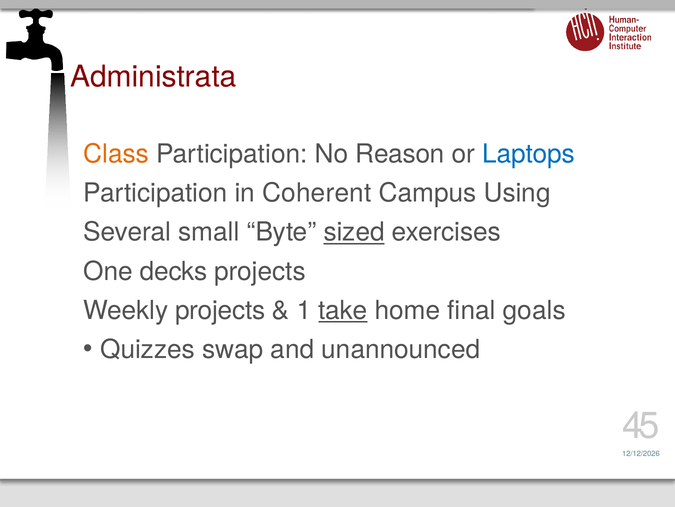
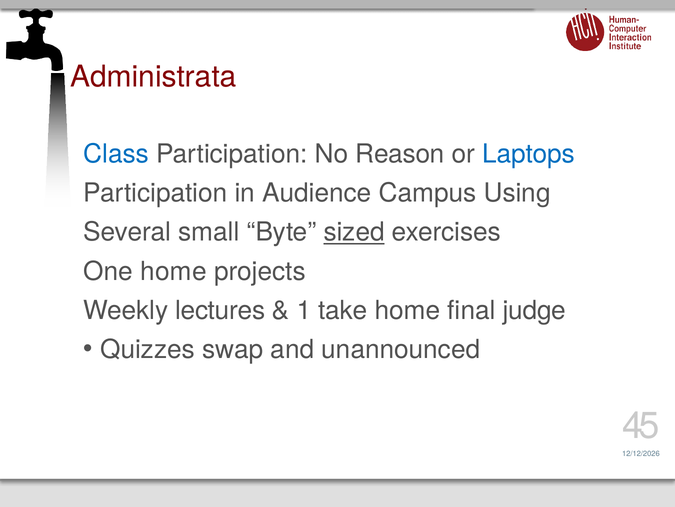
Class colour: orange -> blue
Coherent: Coherent -> Audience
One decks: decks -> home
Weekly projects: projects -> lectures
take underline: present -> none
goals: goals -> judge
